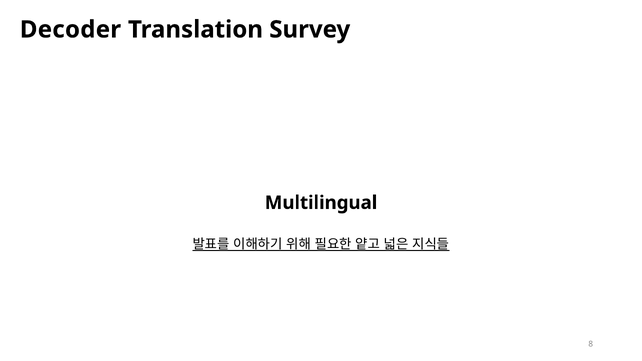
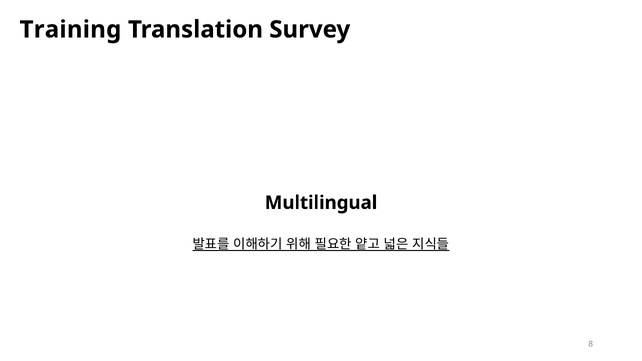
Decoder: Decoder -> Training
